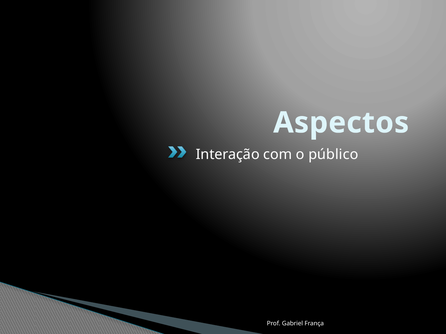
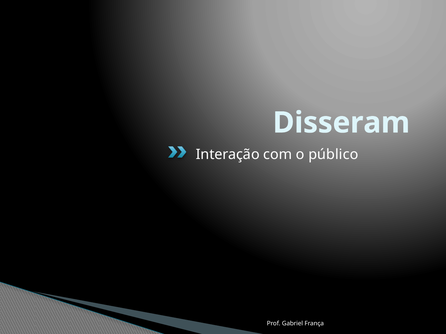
Aspectos: Aspectos -> Disseram
